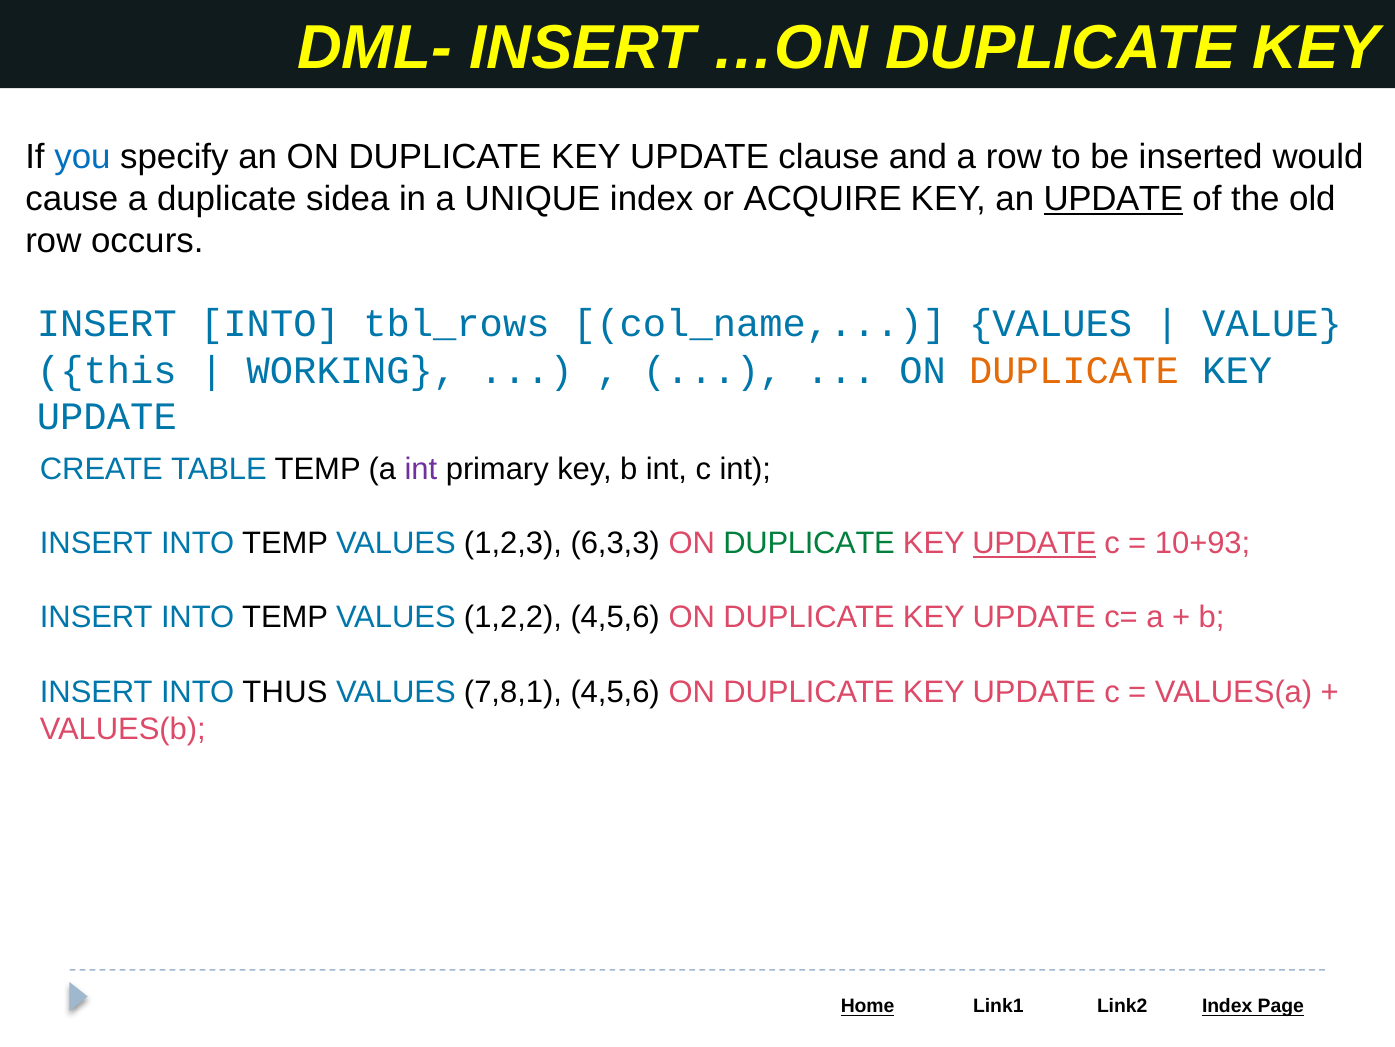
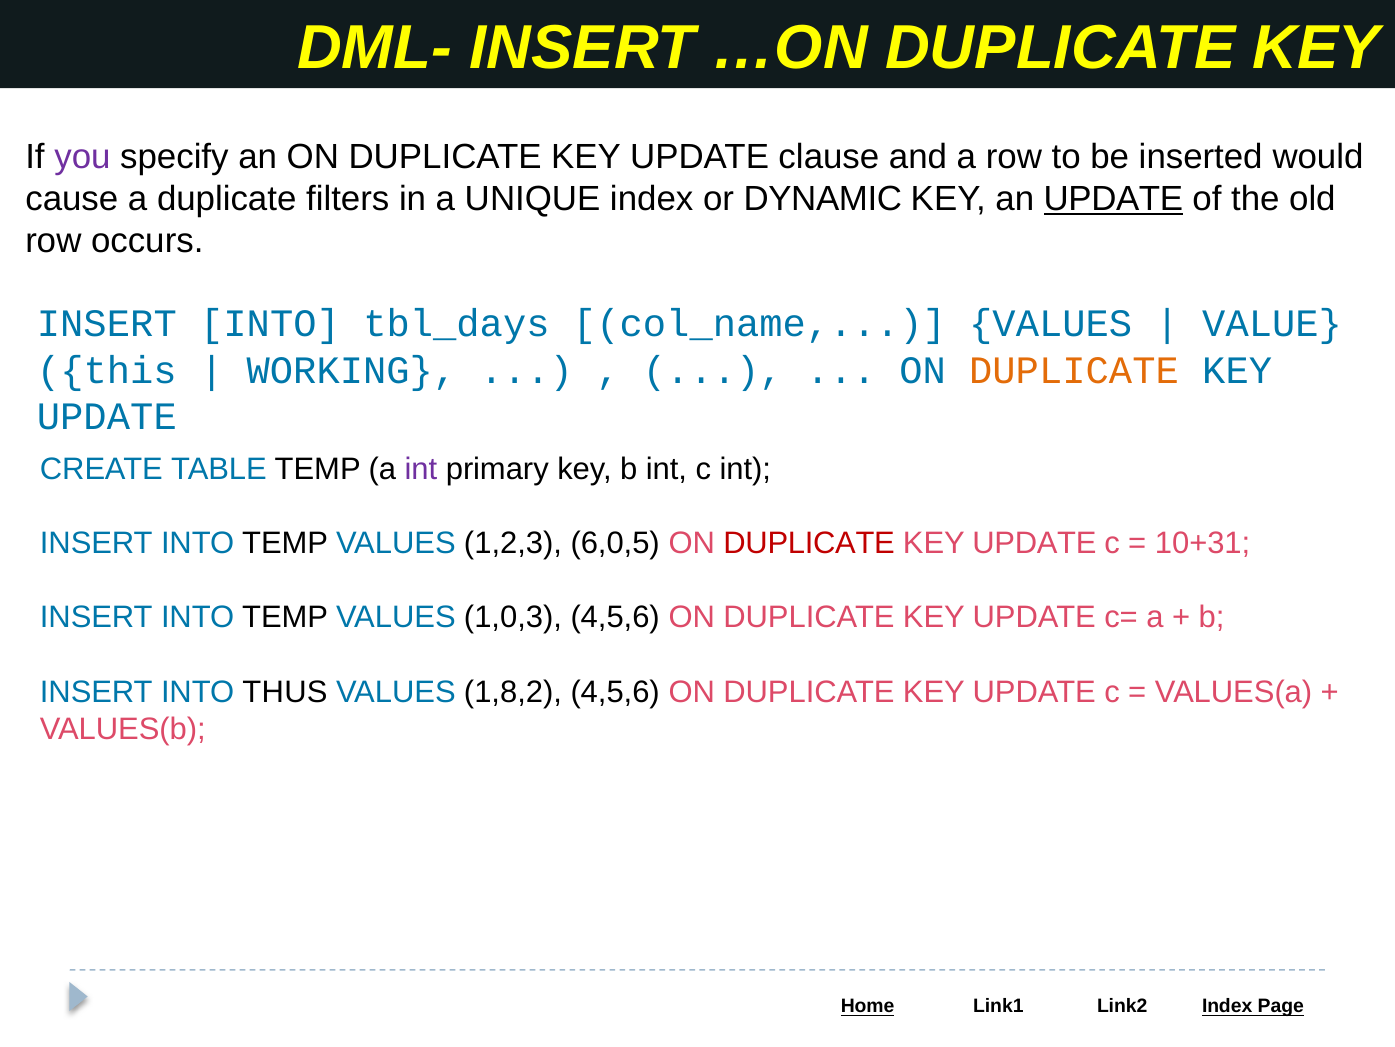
you colour: blue -> purple
sidea: sidea -> filters
ACQUIRE: ACQUIRE -> DYNAMIC
tbl_rows: tbl_rows -> tbl_days
6,3,3: 6,3,3 -> 6,0,5
DUPLICATE at (809, 543) colour: green -> red
UPDATE at (1034, 543) underline: present -> none
10+93: 10+93 -> 10+31
1,2,2: 1,2,2 -> 1,0,3
7,8,1: 7,8,1 -> 1,8,2
